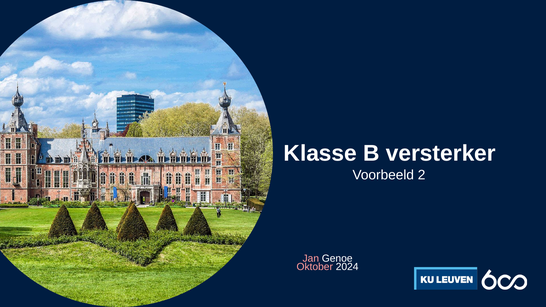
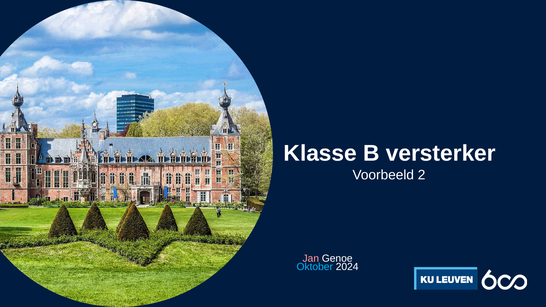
Oktober colour: pink -> light blue
